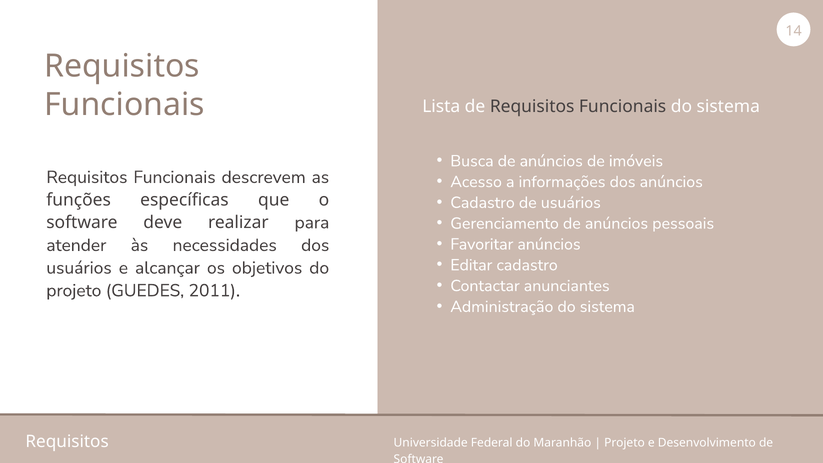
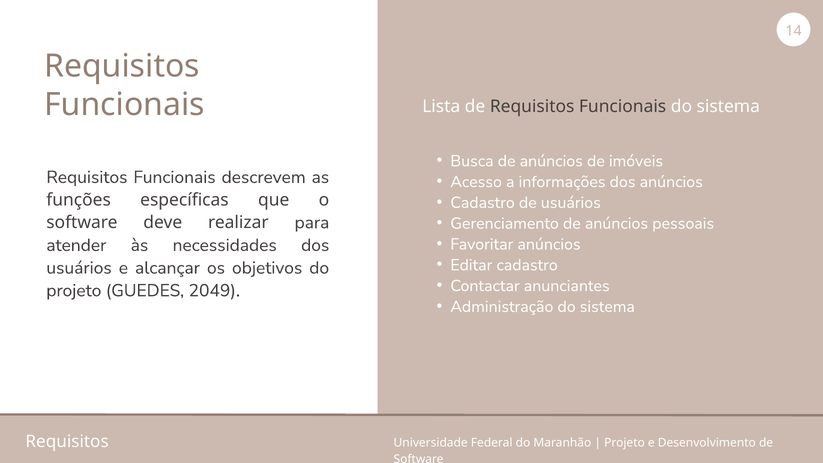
2011: 2011 -> 2049
